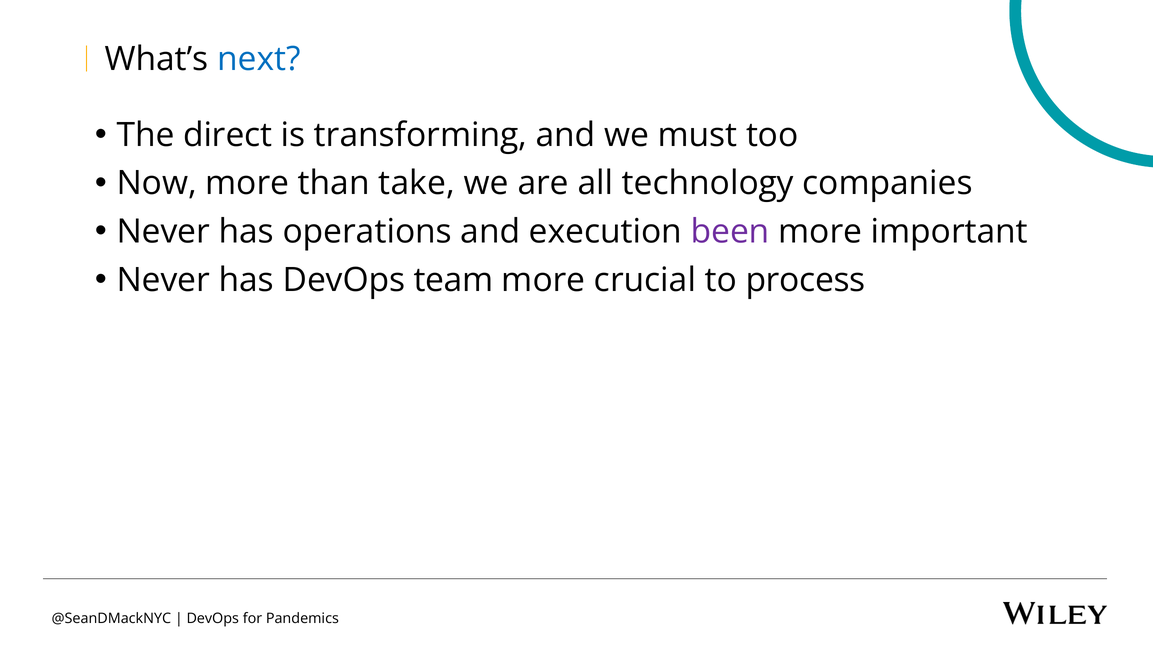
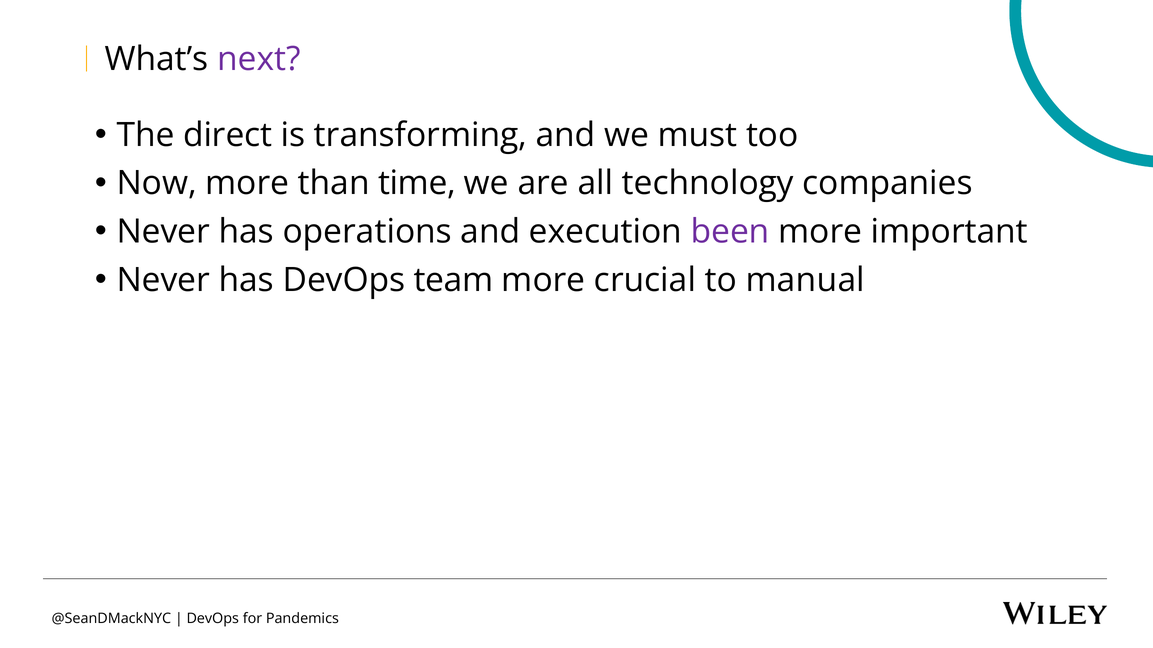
next colour: blue -> purple
take: take -> time
process: process -> manual
